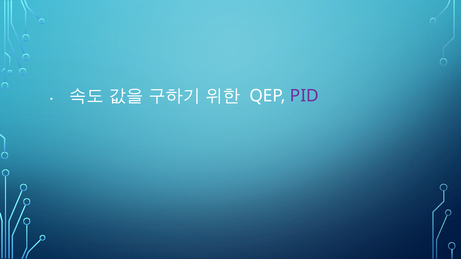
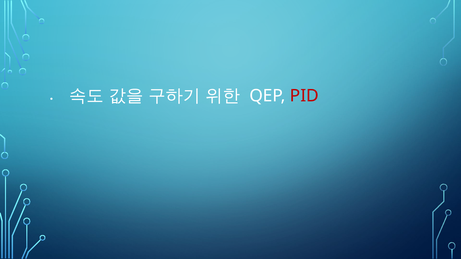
PID colour: purple -> red
